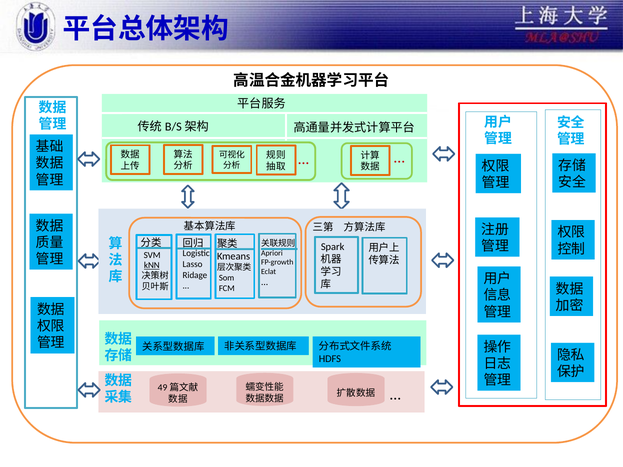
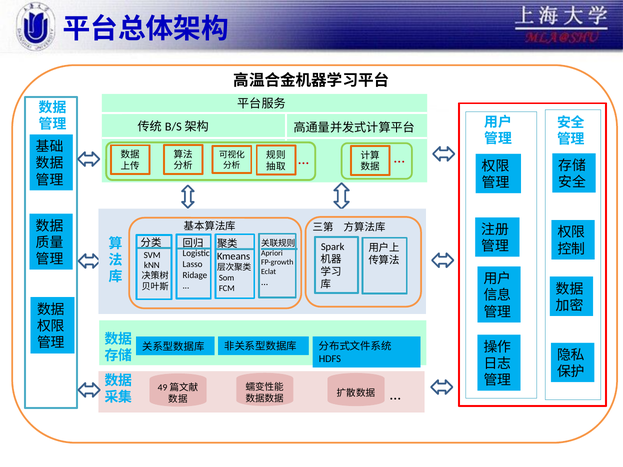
kNN underline: present -> none
